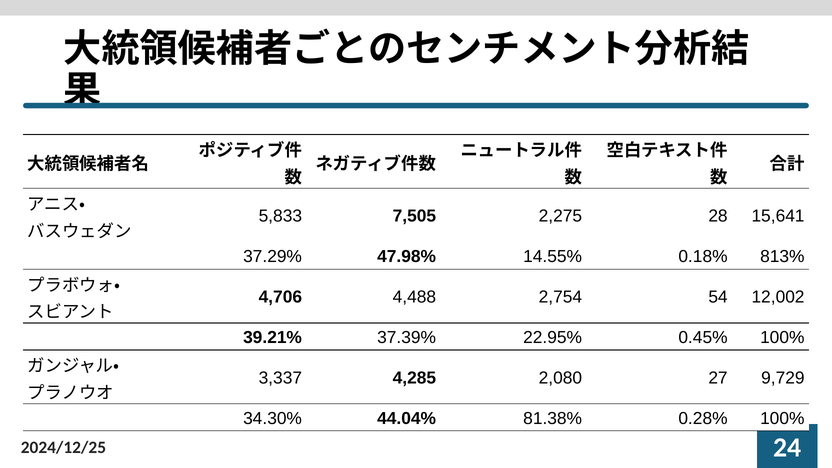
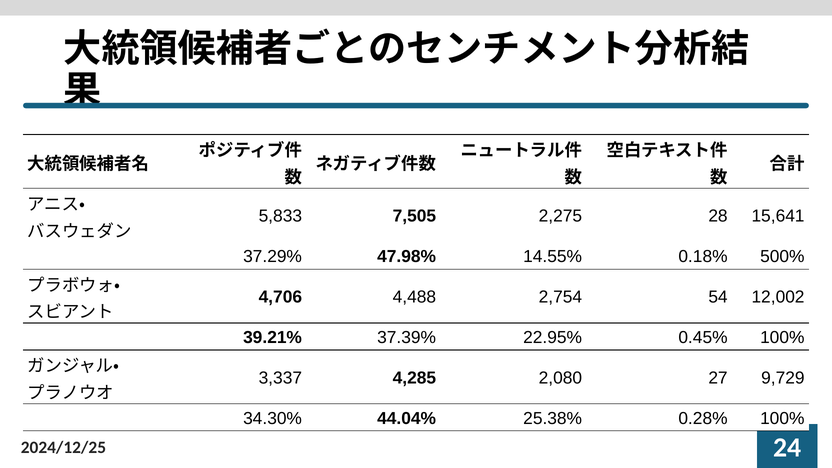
813%: 813% -> 500%
81.38%: 81.38% -> 25.38%
